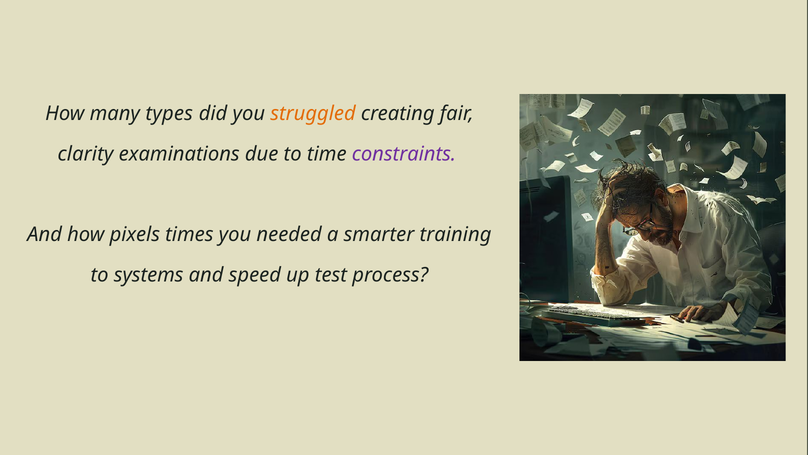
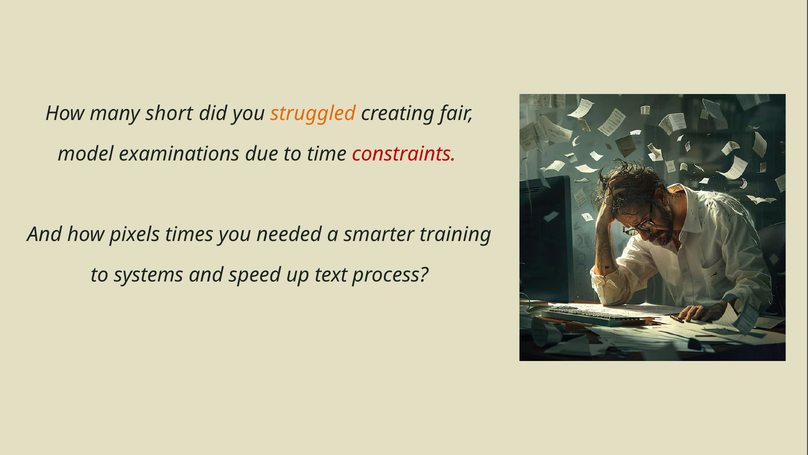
types: types -> short
clarity: clarity -> model
constraints colour: purple -> red
test: test -> text
